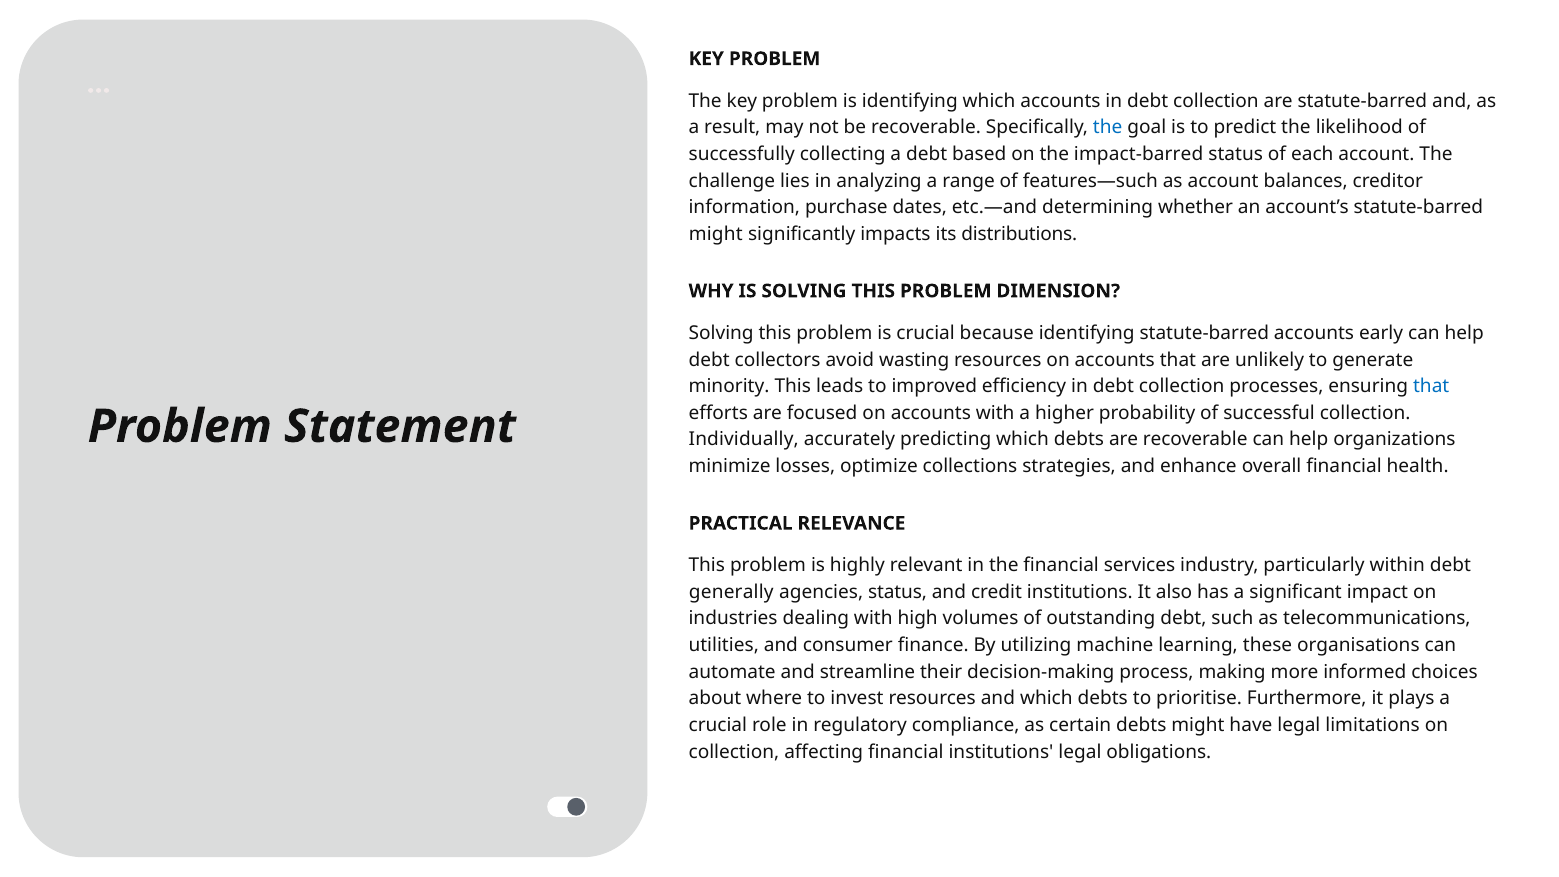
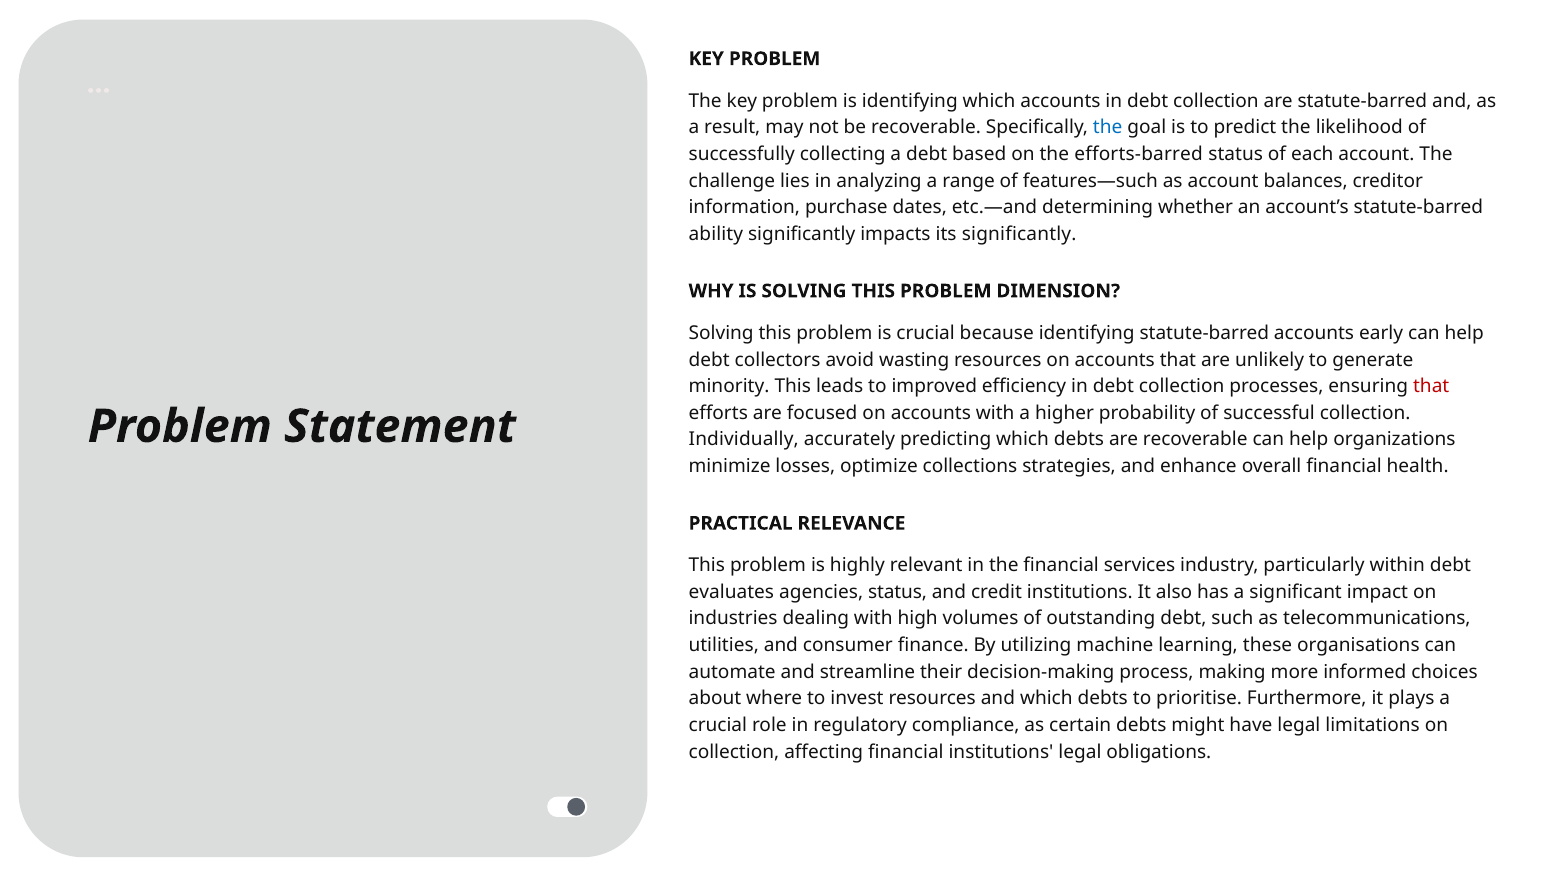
impact-barred: impact-barred -> efforts-barred
might at (716, 234): might -> ability
its distributions: distributions -> significantly
that at (1431, 386) colour: blue -> red
generally: generally -> evaluates
